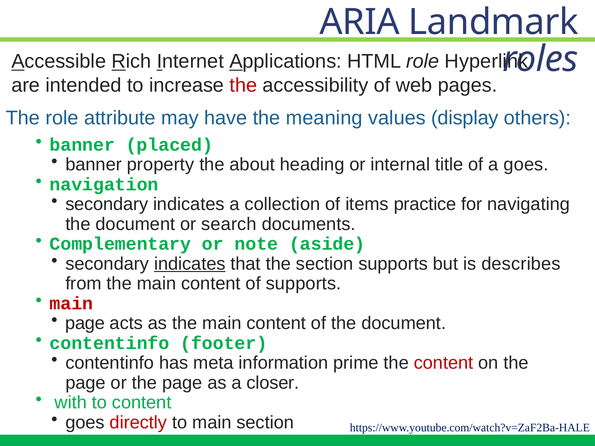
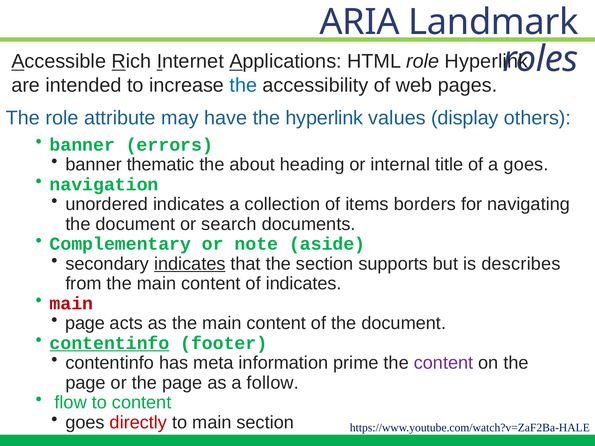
the at (243, 85) colour: red -> blue
the meaning: meaning -> hyperlink
placed: placed -> errors
property: property -> thematic
secondary at (107, 204): secondary -> unordered
practice: practice -> borders
of supports: supports -> indicates
contentinfo at (110, 343) underline: none -> present
content at (444, 363) colour: red -> purple
closer: closer -> follow
with: with -> flow
